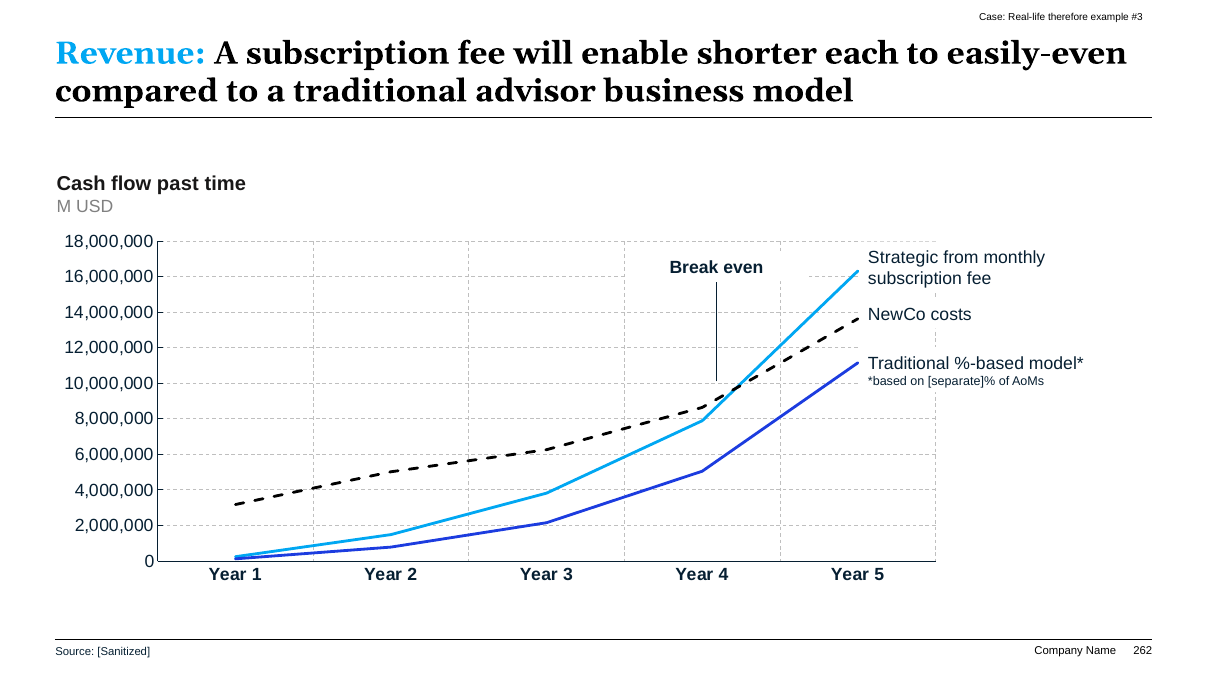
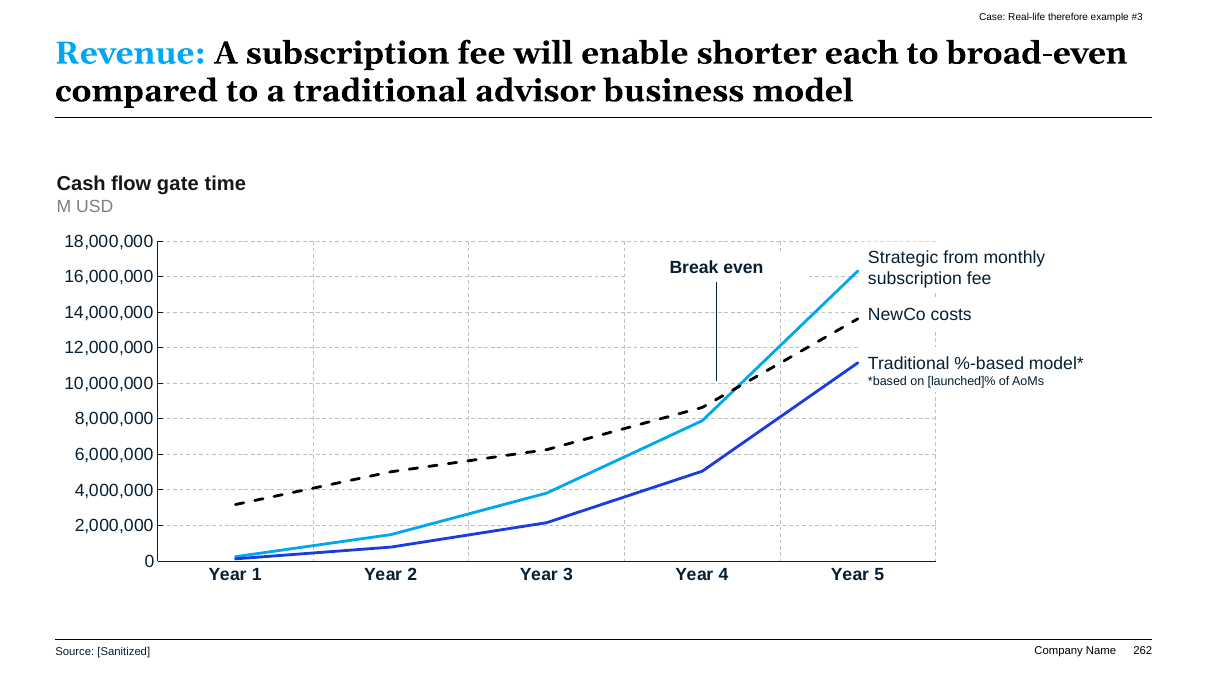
easily-even: easily-even -> broad-even
past: past -> gate
separate]%: separate]% -> launched]%
